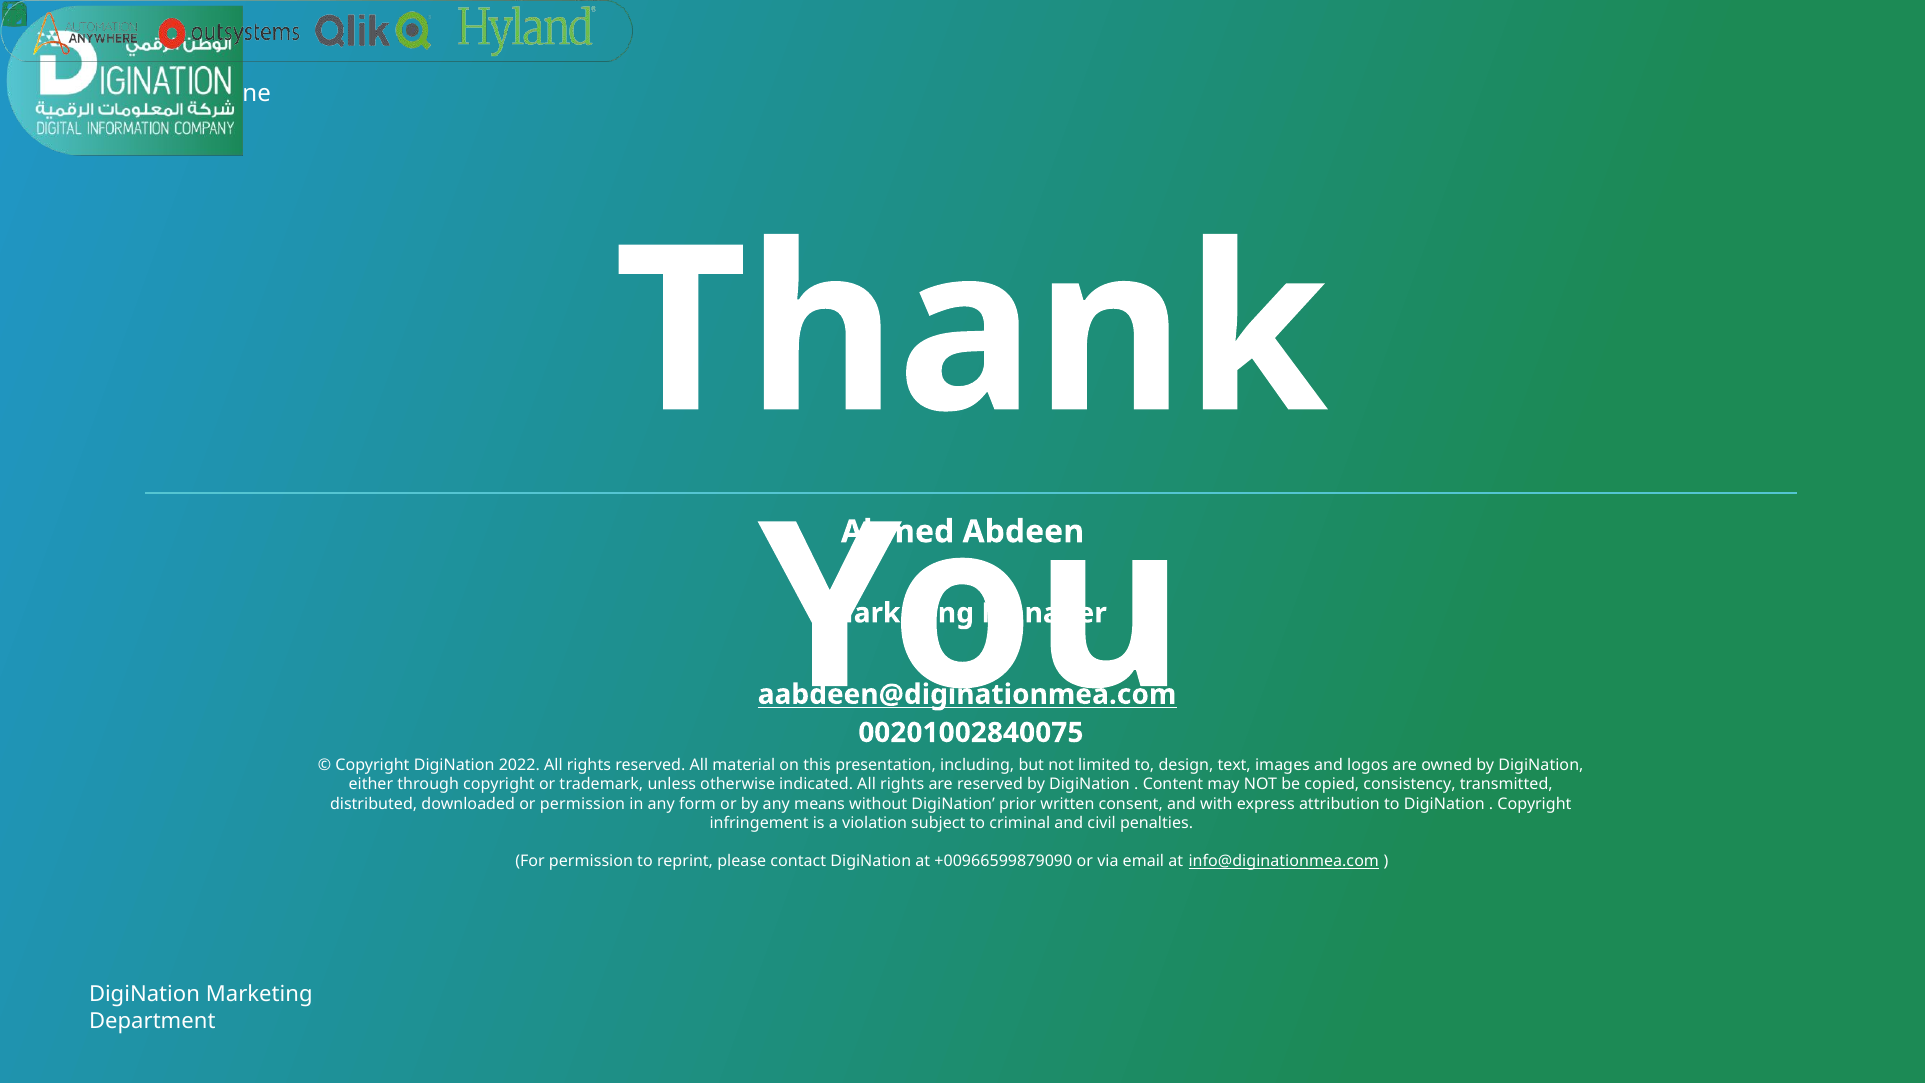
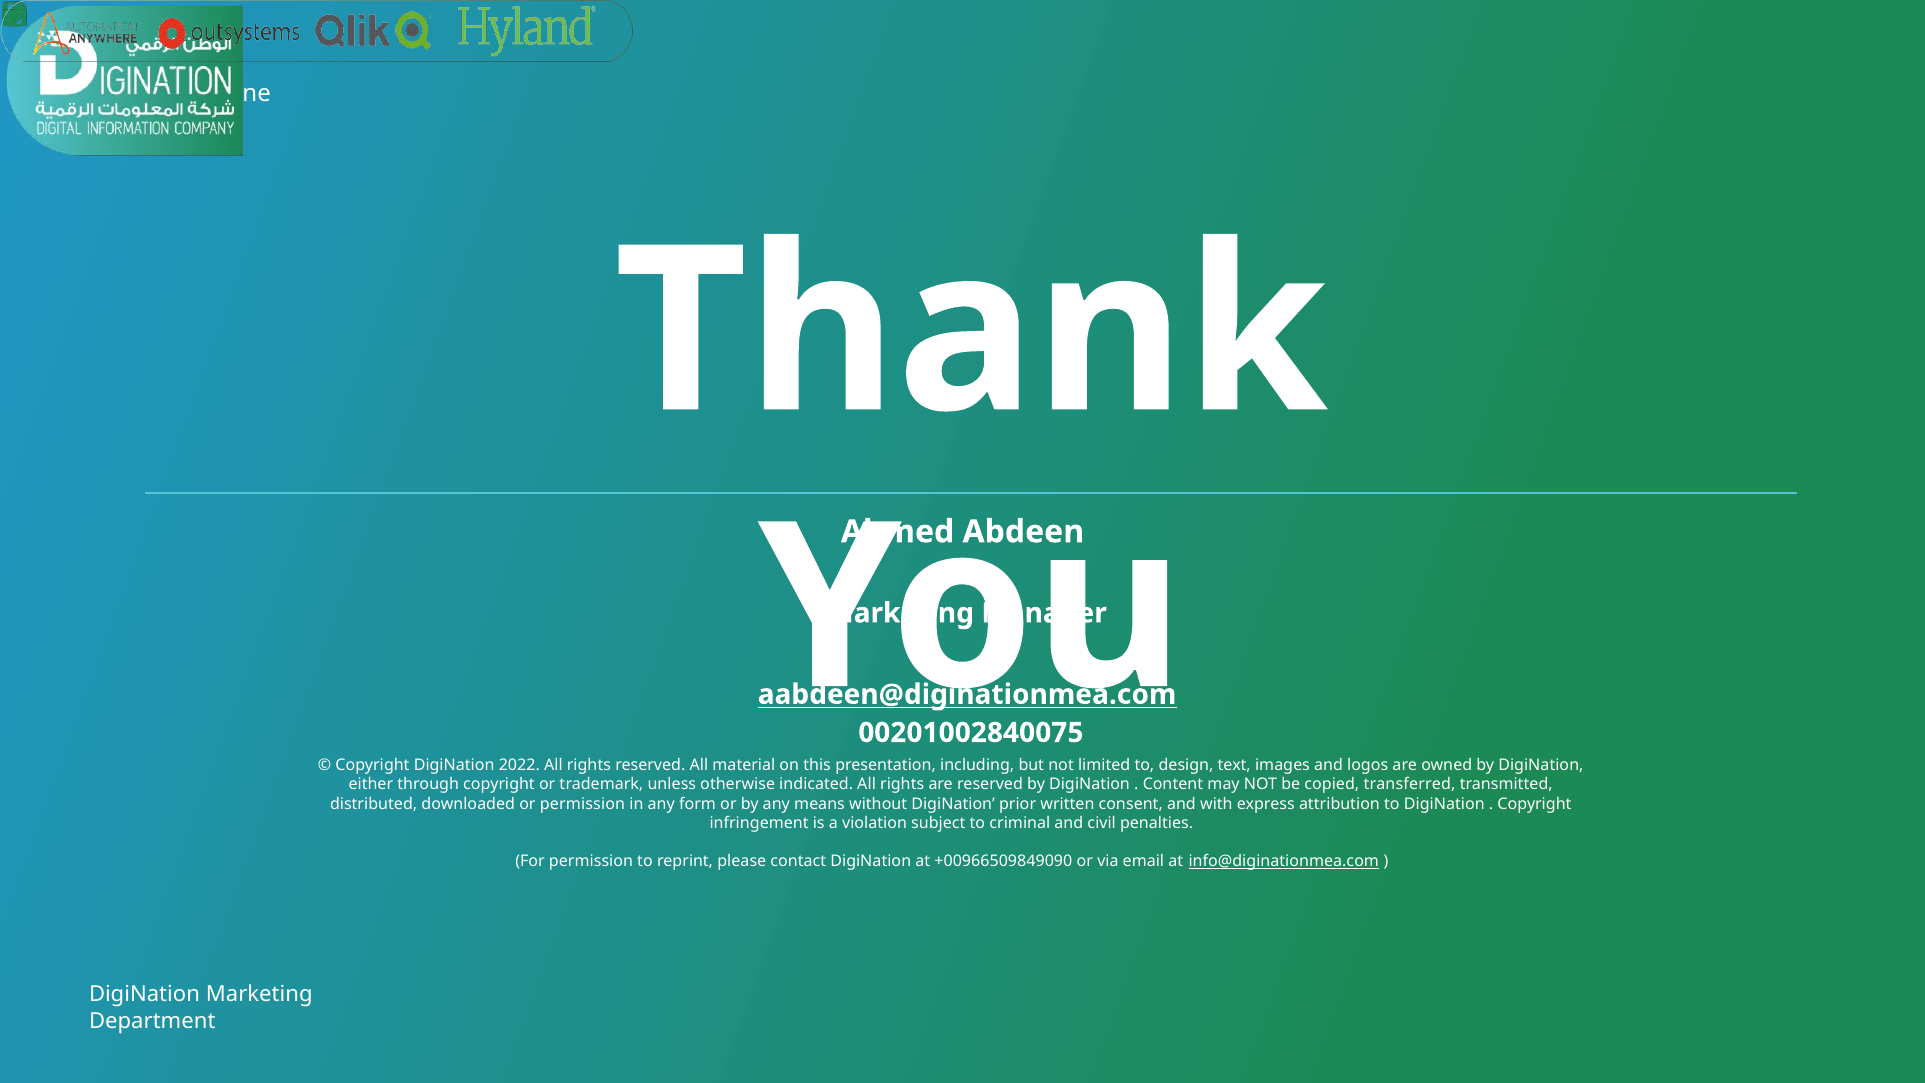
consistency: consistency -> transferred
+00966599879090: +00966599879090 -> +00966509849090
